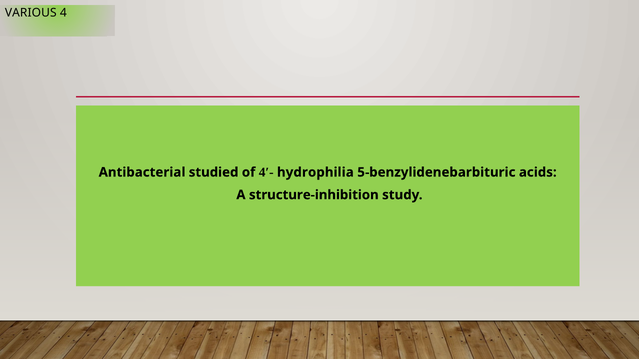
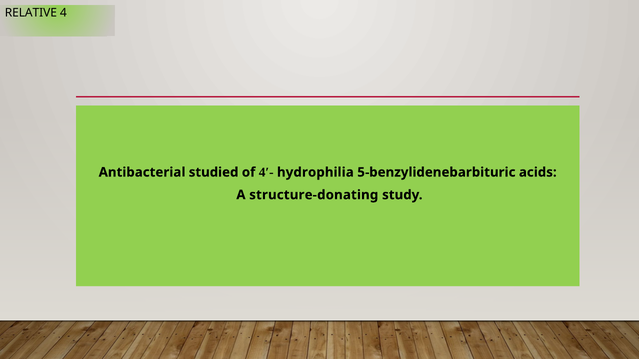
VARIOUS: VARIOUS -> RELATIVE
structure-inhibition: structure-inhibition -> structure-donating
